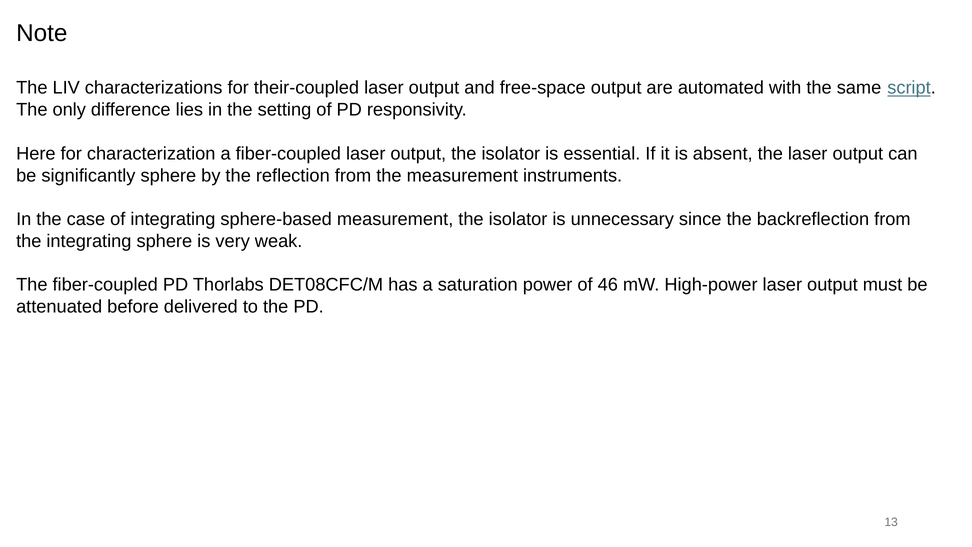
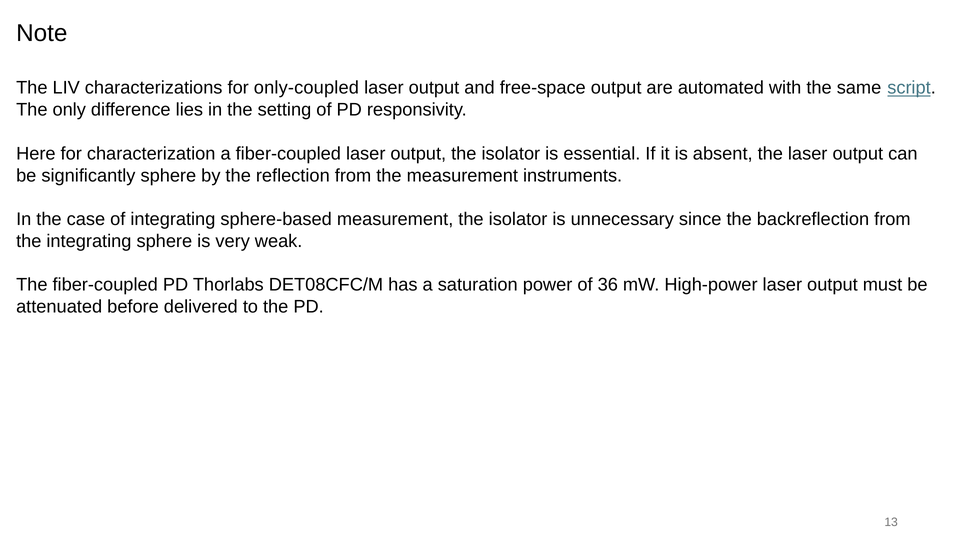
their-coupled: their-coupled -> only-coupled
46: 46 -> 36
